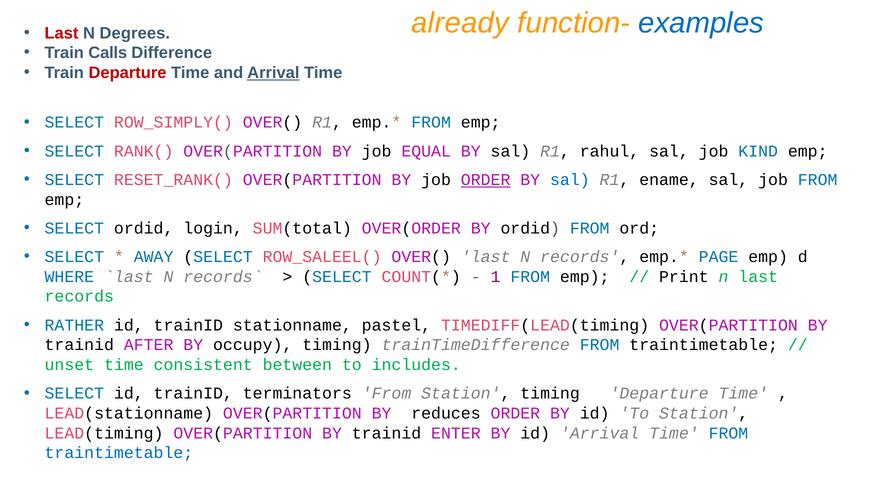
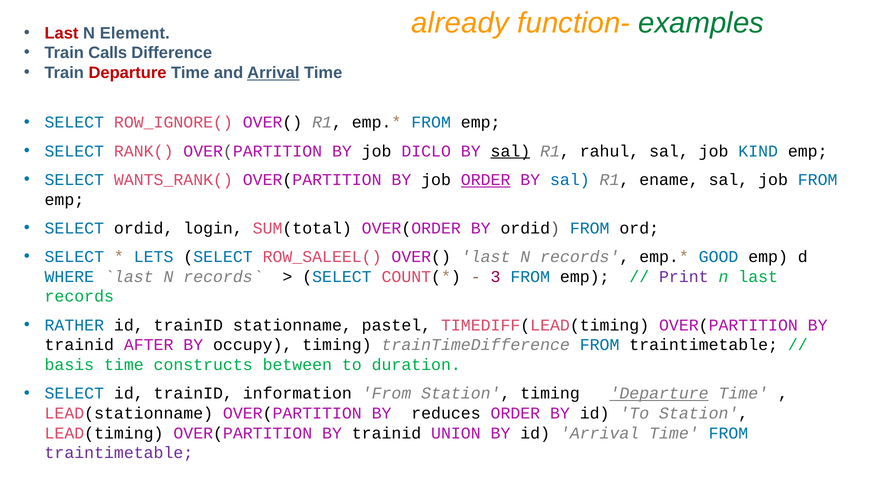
examples colour: blue -> green
Degrees: Degrees -> Element
ROW_SIMPLY(: ROW_SIMPLY( -> ROW_IGNORE(
EQUAL: EQUAL -> DICLO
sal at (510, 151) underline: none -> present
RESET_RANK(: RESET_RANK( -> WANTS_RANK(
AWAY: AWAY -> LETS
PAGE: PAGE -> GOOD
1: 1 -> 3
Print colour: black -> purple
unset: unset -> basis
consistent: consistent -> constructs
includes: includes -> duration
terminators: terminators -> information
Departure at (659, 393) underline: none -> present
ENTER: ENTER -> UNION
traintimetable at (119, 453) colour: blue -> purple
